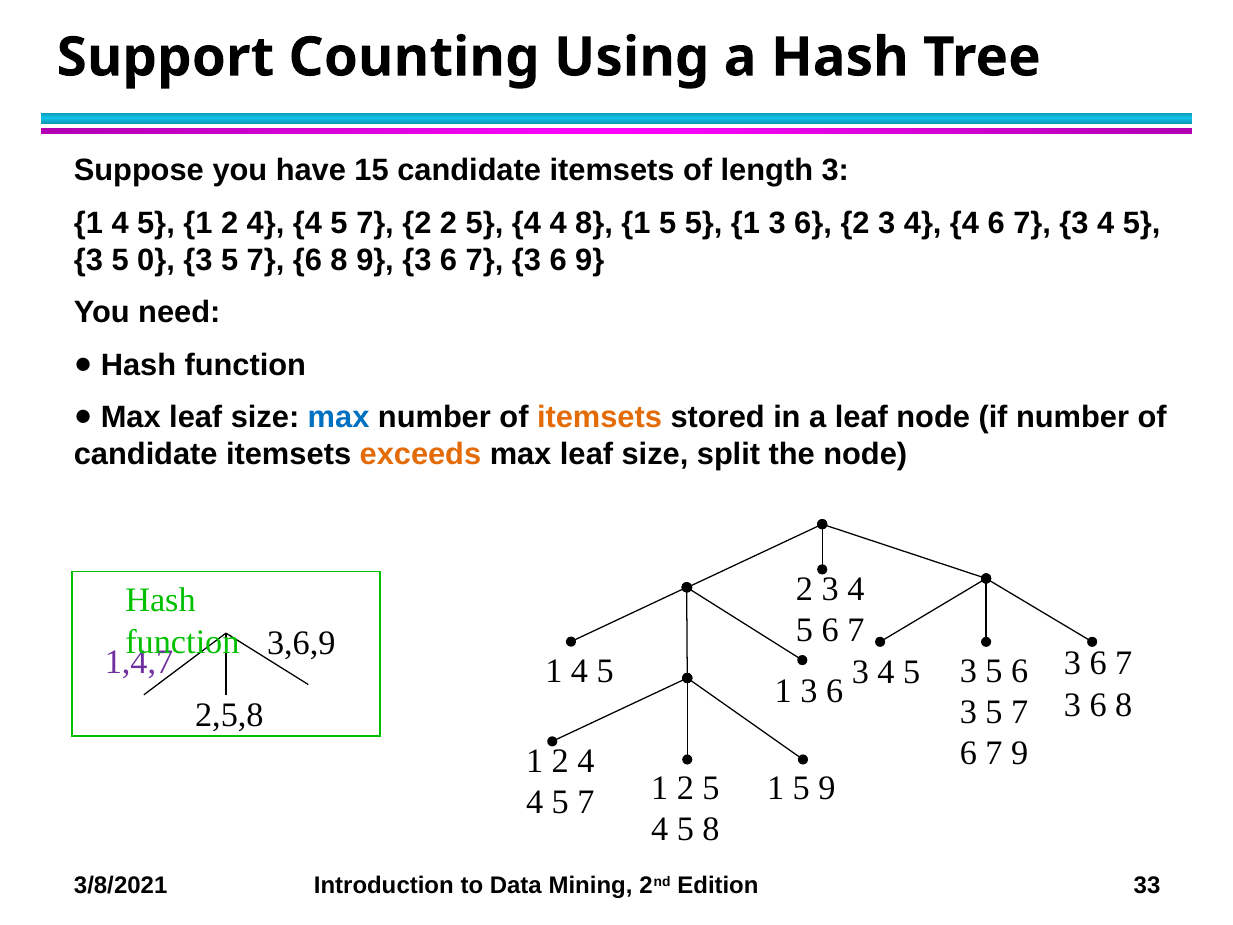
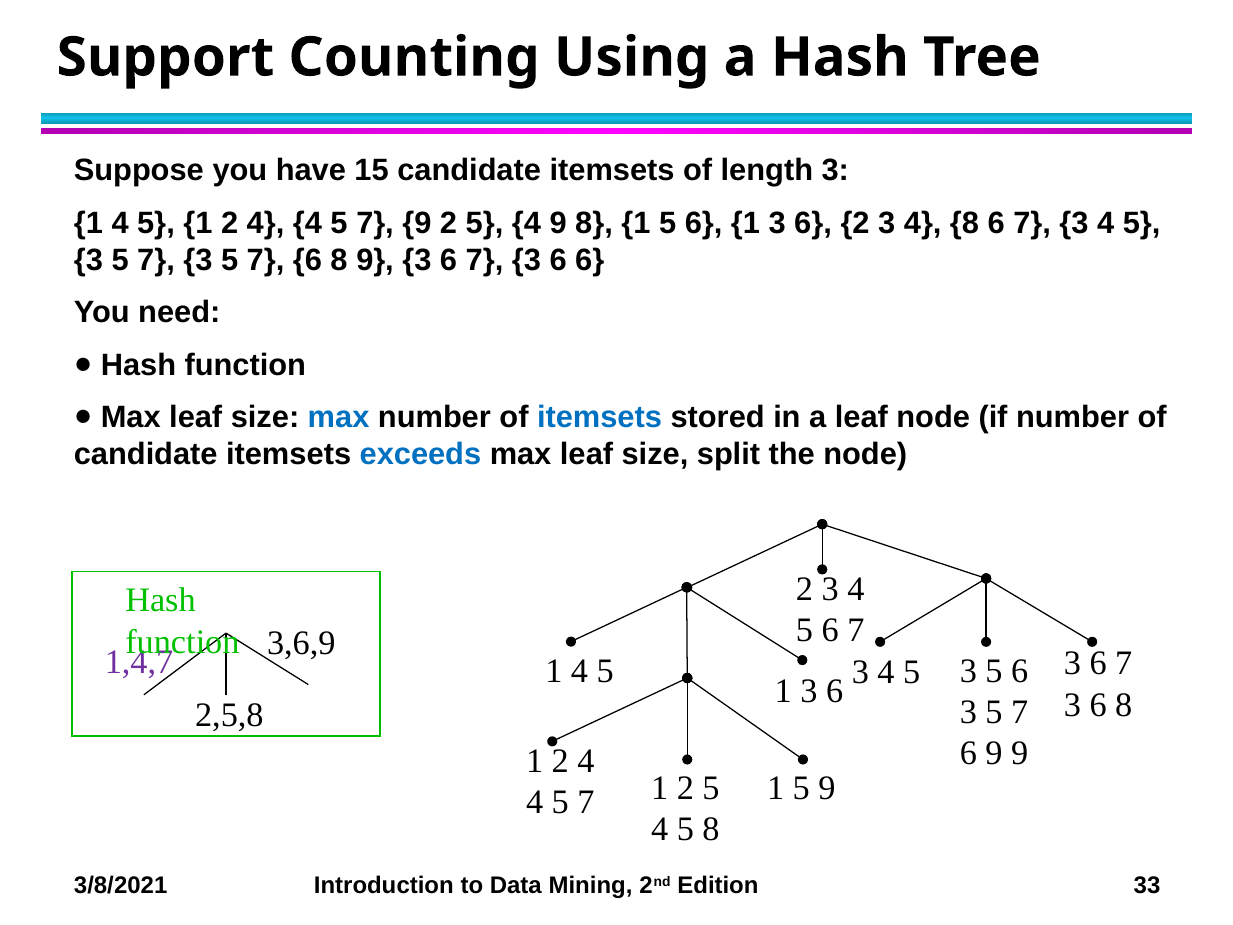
7 2: 2 -> 9
5 4 4: 4 -> 9
1 5 5: 5 -> 6
3 4 4: 4 -> 8
0 at (156, 260): 0 -> 7
6 9: 9 -> 6
itemsets at (599, 417) colour: orange -> blue
exceeds colour: orange -> blue
7 at (994, 753): 7 -> 9
